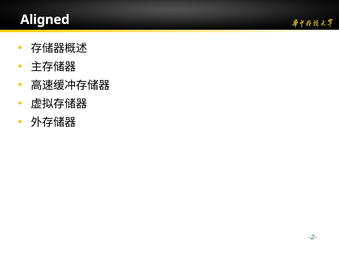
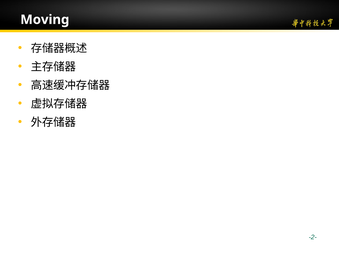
Aligned: Aligned -> Moving
